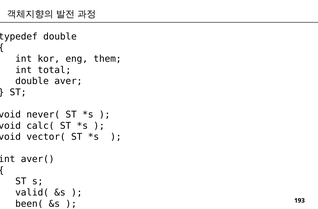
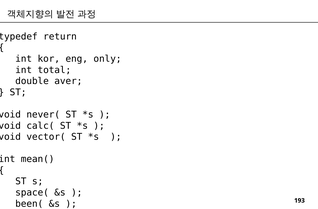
double at (60, 36): double -> return
them: them -> only
aver(: aver( -> mean(
valid(: valid( -> space(
